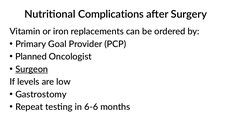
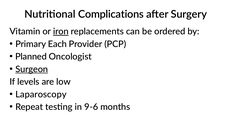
iron underline: none -> present
Goal: Goal -> Each
Gastrostomy: Gastrostomy -> Laparoscopy
6-6: 6-6 -> 9-6
